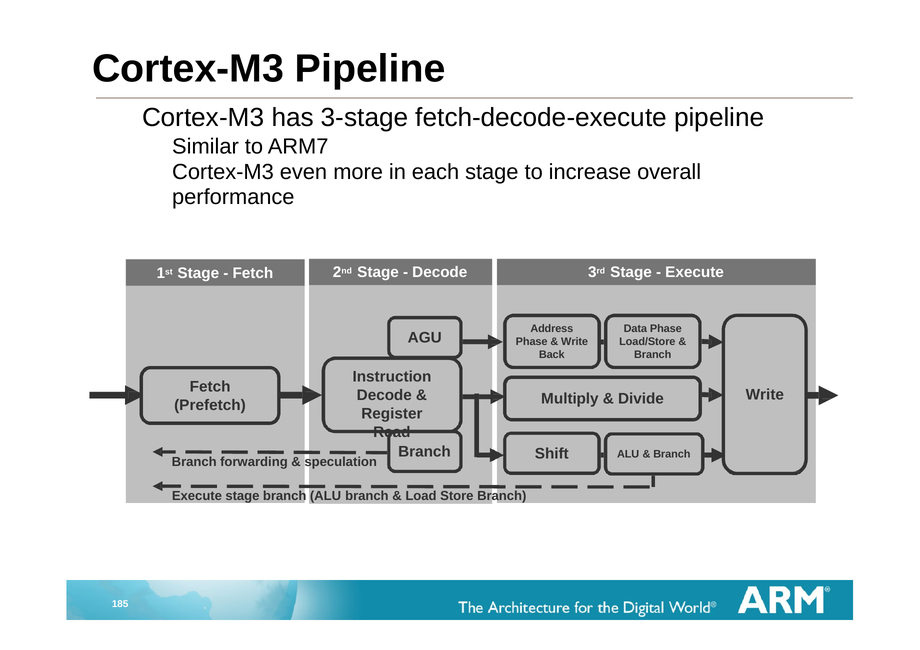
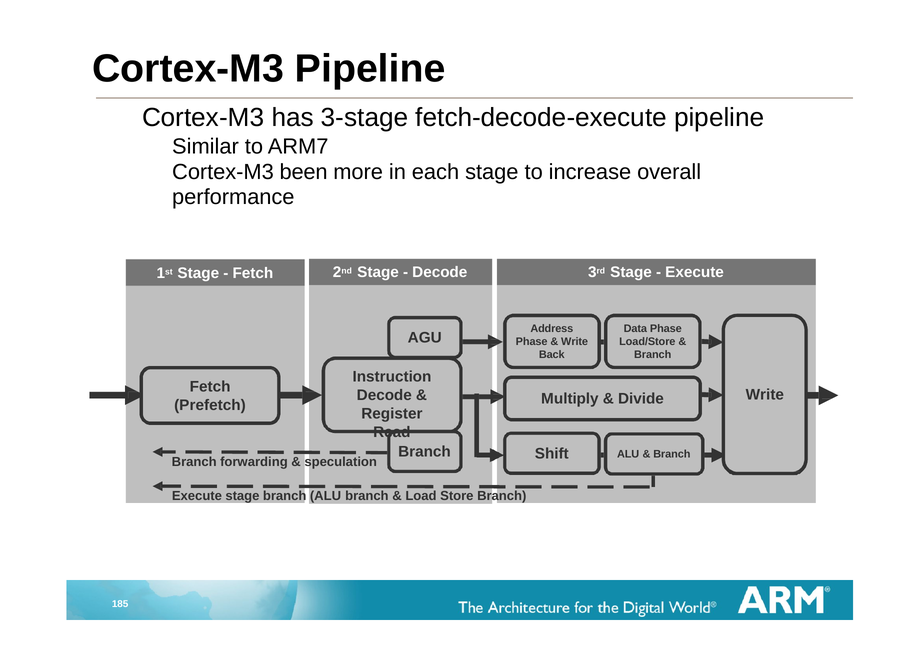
even: even -> been
